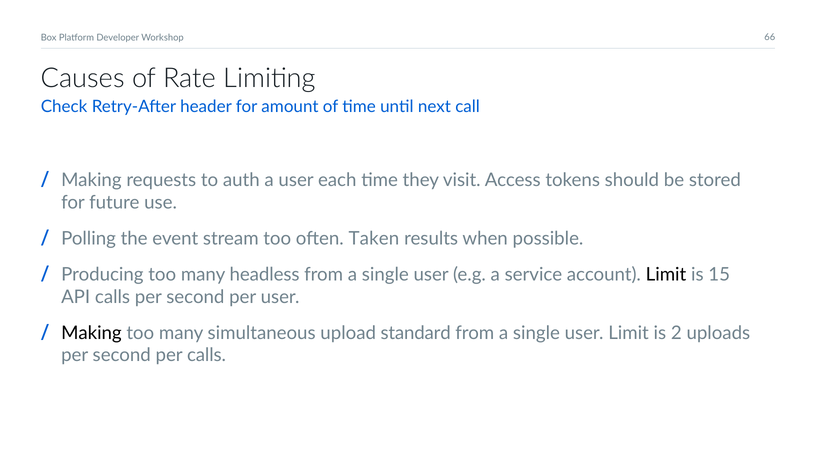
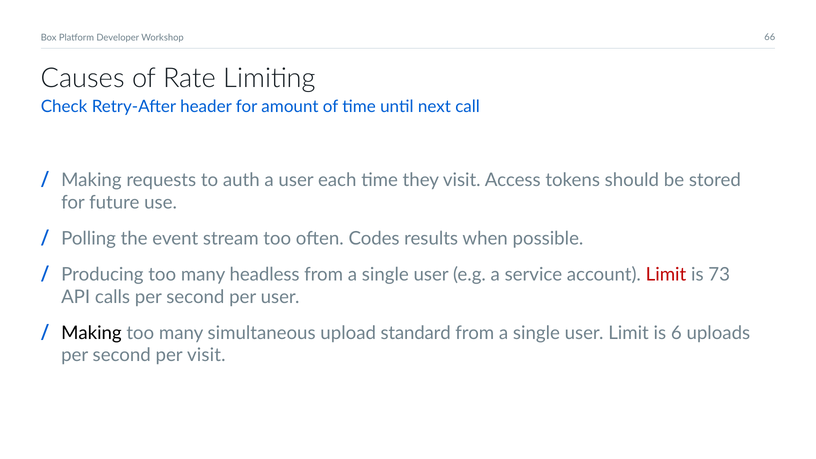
Taken: Taken -> Codes
Limit at (666, 274) colour: black -> red
15: 15 -> 73
2: 2 -> 6
per calls: calls -> visit
